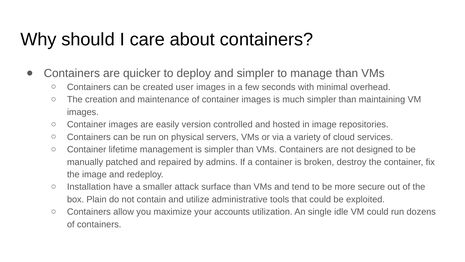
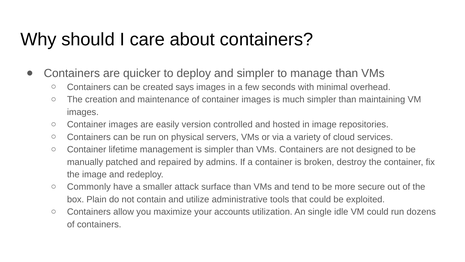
user: user -> says
Installation: Installation -> Commonly
